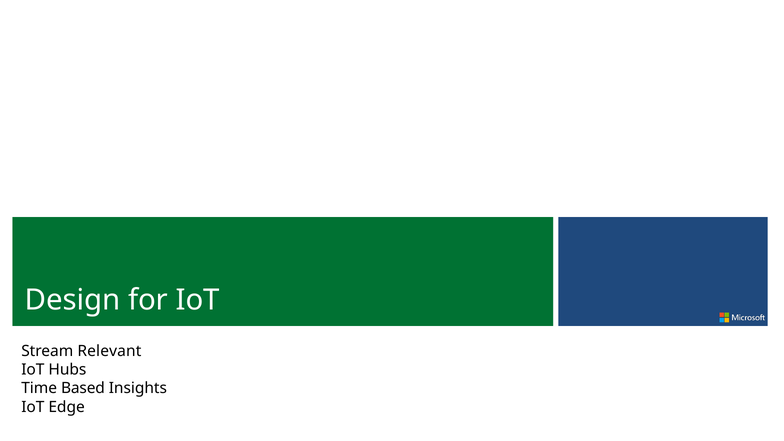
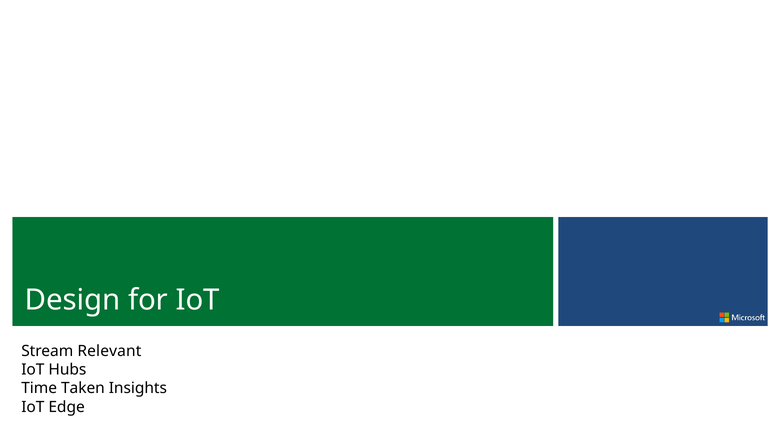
Based: Based -> Taken
